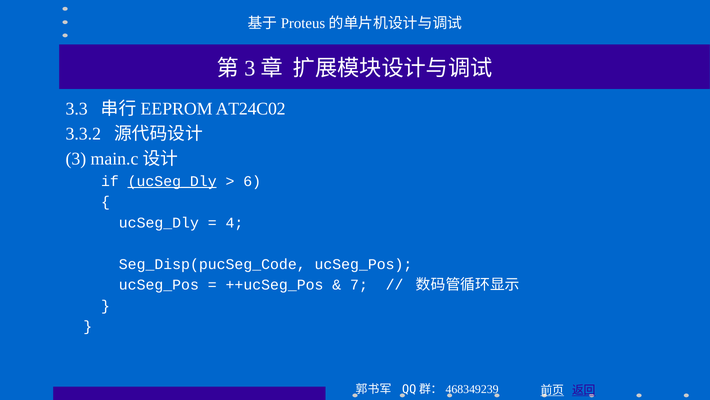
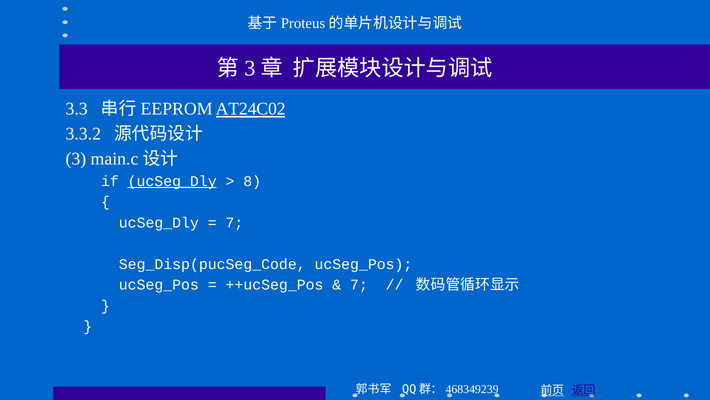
AT24C02 underline: none -> present
6: 6 -> 8
4 at (234, 222): 4 -> 7
